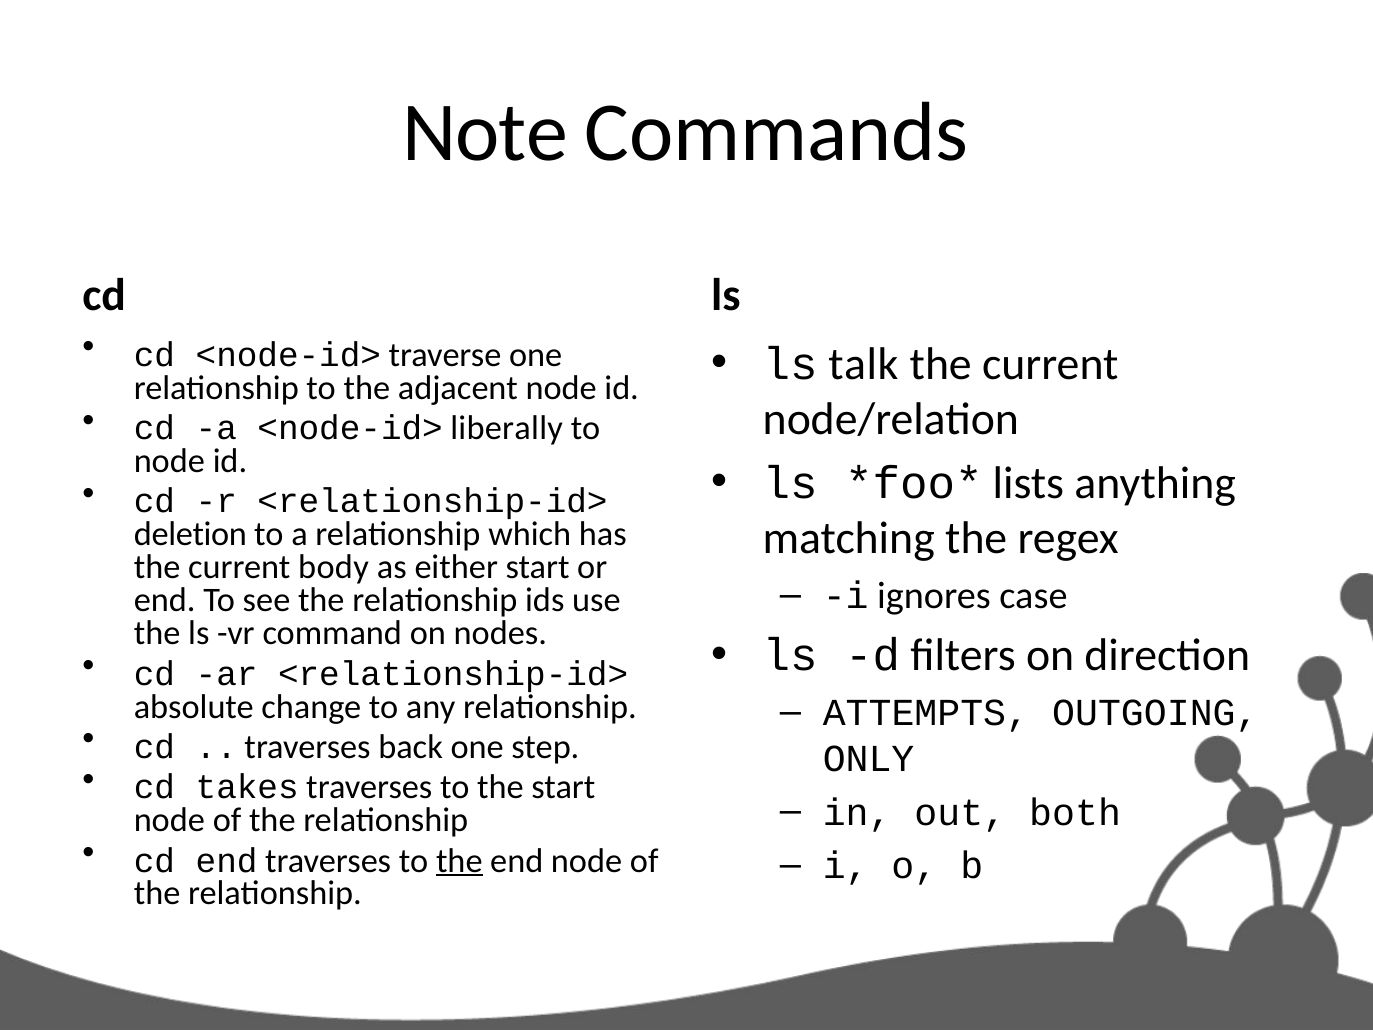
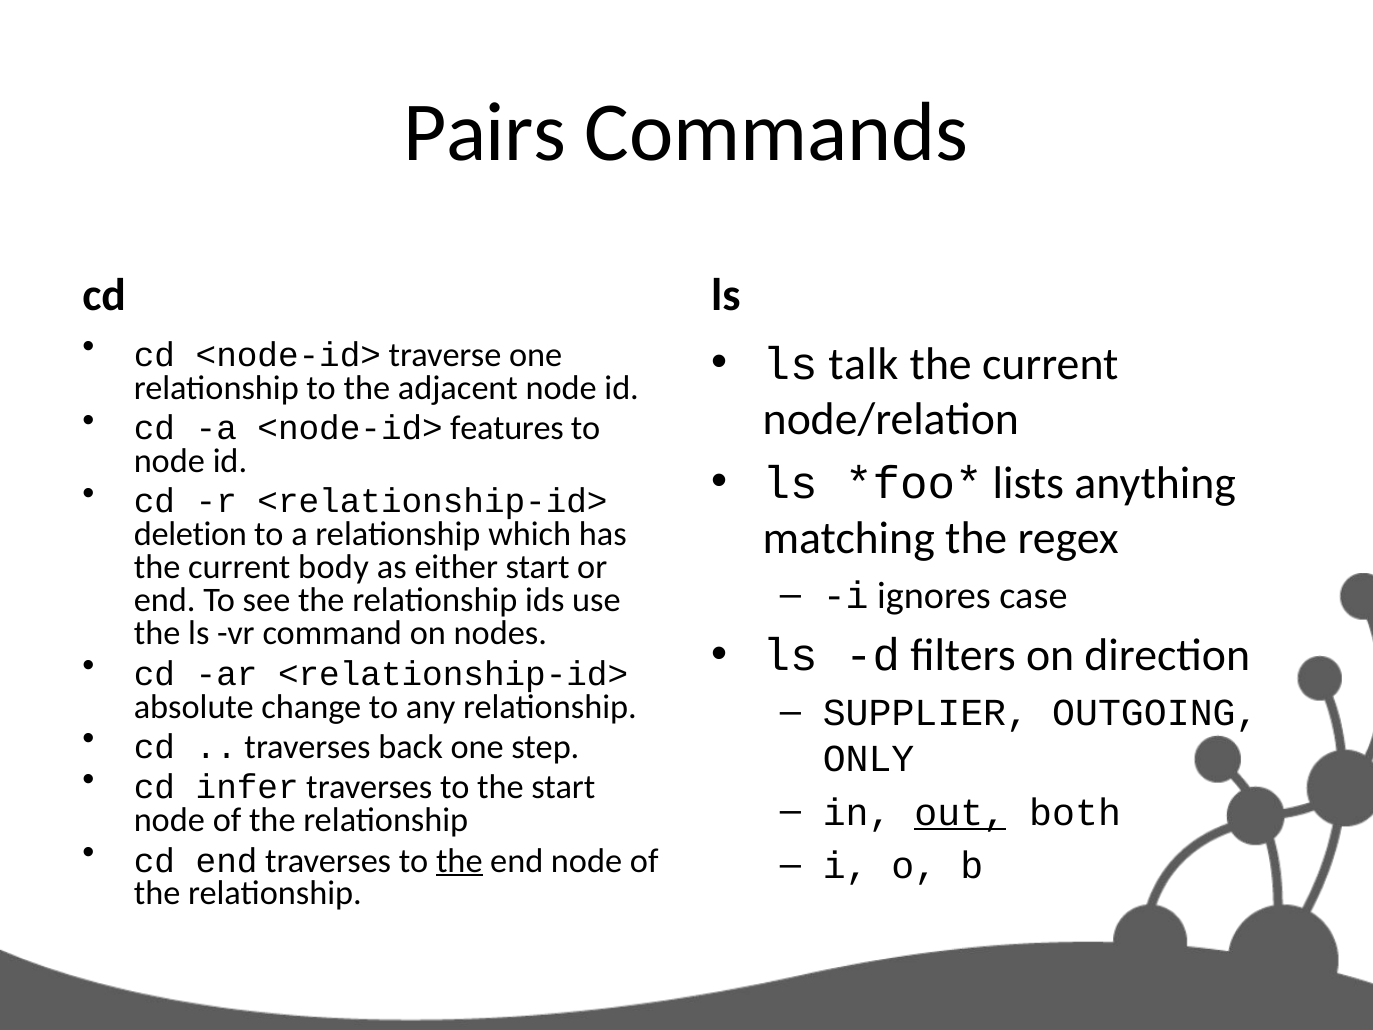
Note: Note -> Pairs
liberally: liberally -> features
ATTEMPTS: ATTEMPTS -> SUPPLIER
takes: takes -> infer
out underline: none -> present
